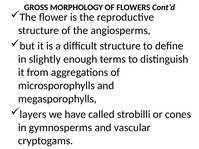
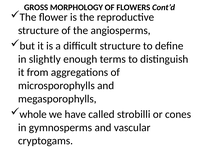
layers: layers -> whole
